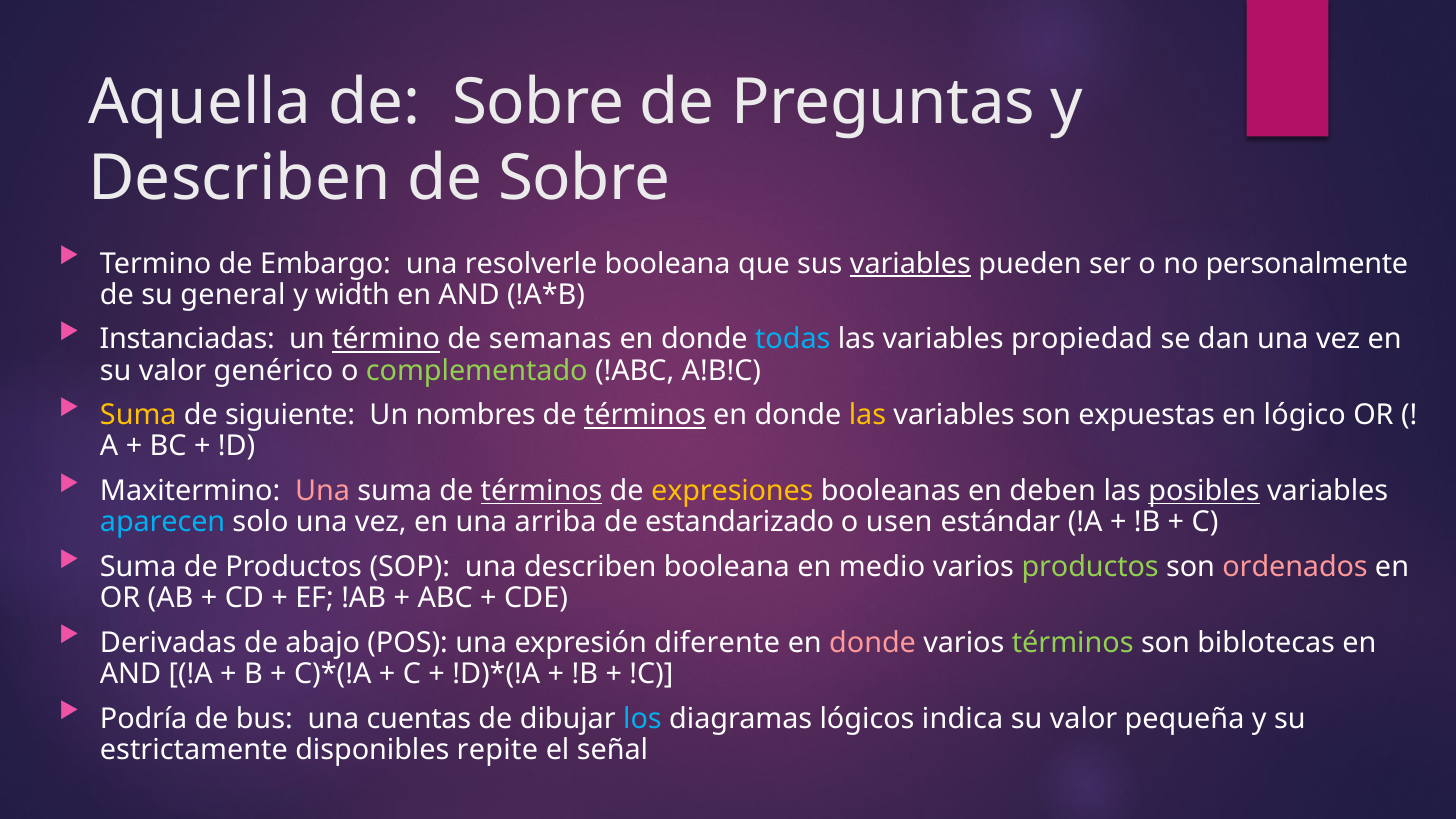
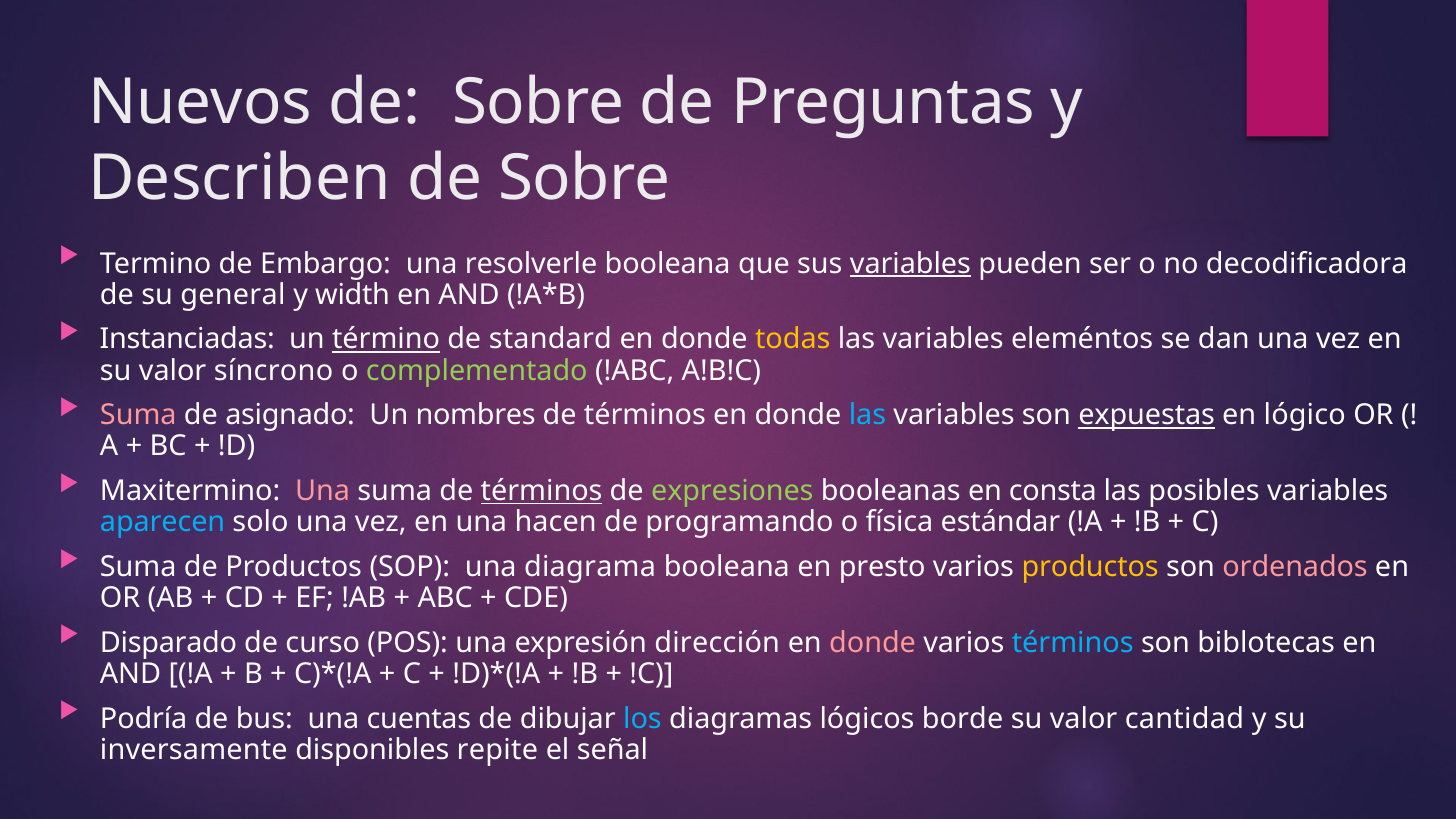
Aquella: Aquella -> Nuevos
personalmente: personalmente -> decodificadora
semanas: semanas -> standard
todas colour: light blue -> yellow
propiedad: propiedad -> eleméntos
genérico: genérico -> síncrono
Suma at (138, 415) colour: yellow -> pink
siguiente: siguiente -> asignado
términos at (645, 415) underline: present -> none
las at (867, 415) colour: yellow -> light blue
expuestas underline: none -> present
expresiones colour: yellow -> light green
deben: deben -> consta
posibles underline: present -> none
arriba: arriba -> hacen
estandarizado: estandarizado -> programando
usen: usen -> física
una describen: describen -> diagrama
medio: medio -> presto
productos at (1090, 567) colour: light green -> yellow
Derivadas: Derivadas -> Disparado
abajo: abajo -> curso
diferente: diferente -> dirección
términos at (1073, 643) colour: light green -> light blue
indica: indica -> borde
pequeña: pequeña -> cantidad
estrictamente: estrictamente -> inversamente
